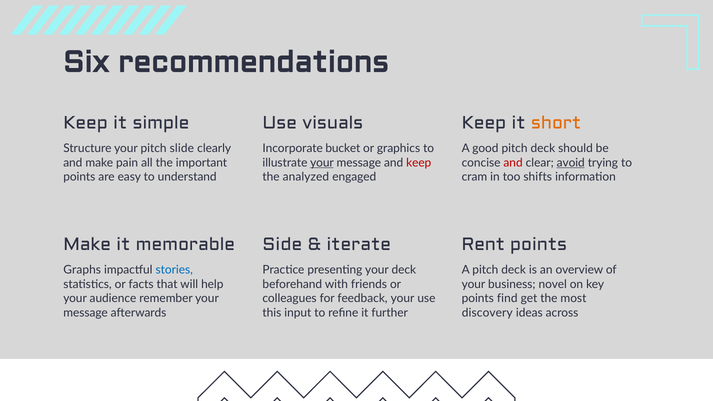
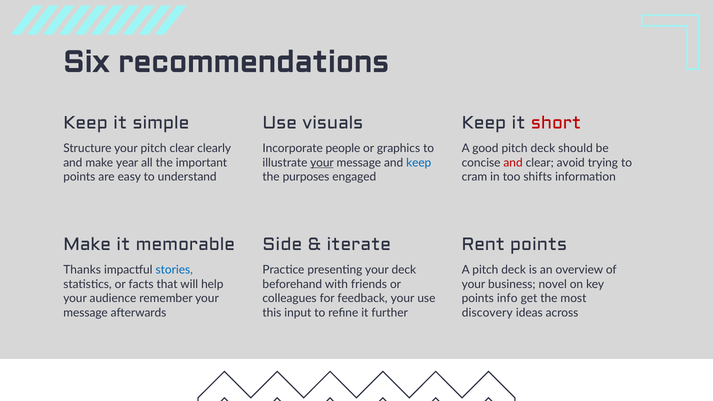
short colour: orange -> red
pitch slide: slide -> clear
bucket: bucket -> people
pain: pain -> year
keep at (419, 163) colour: red -> blue
avoid underline: present -> none
analyzed: analyzed -> purposes
Graphs: Graphs -> Thanks
find: find -> info
